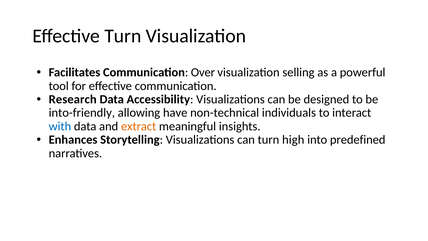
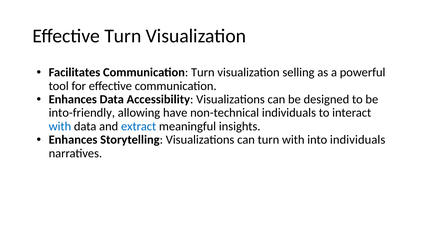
Communication Over: Over -> Turn
Research at (73, 99): Research -> Enhances
extract colour: orange -> blue
turn high: high -> with
into predefined: predefined -> individuals
